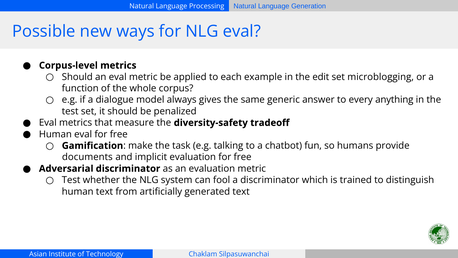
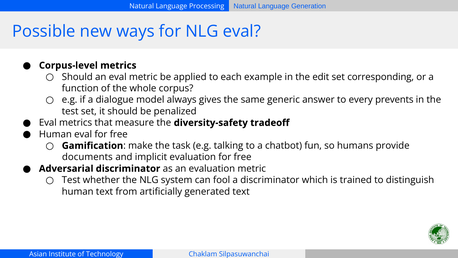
microblogging: microblogging -> corresponding
anything: anything -> prevents
